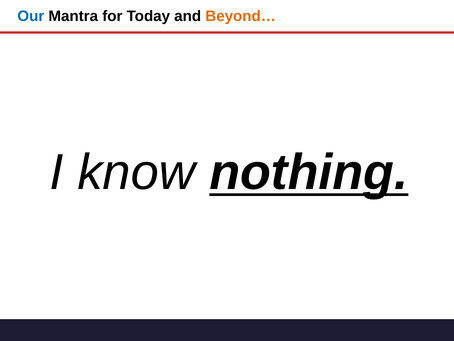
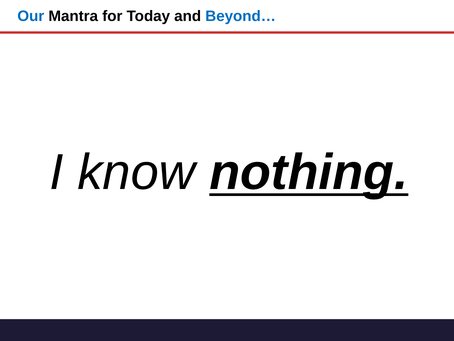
Beyond… colour: orange -> blue
